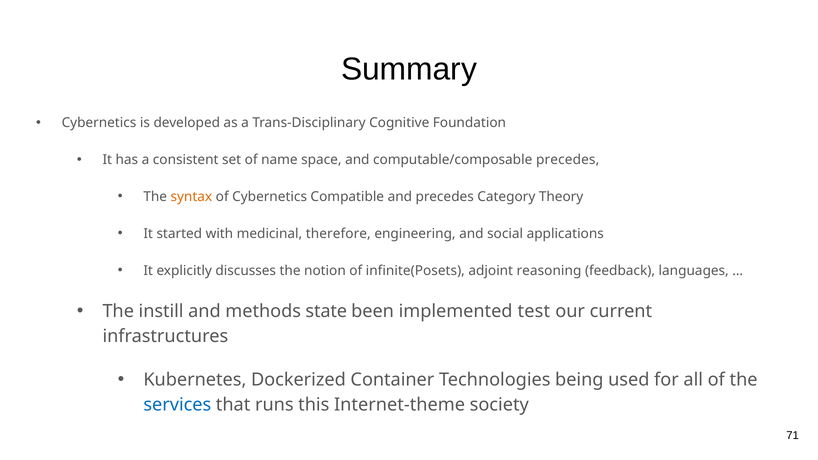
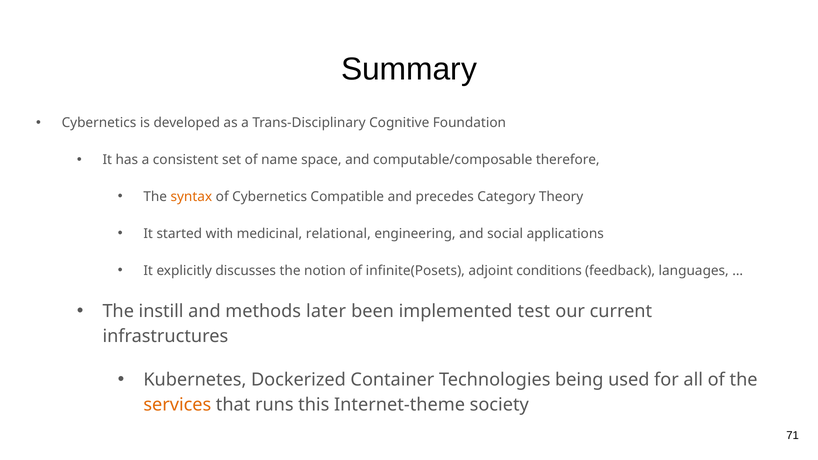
computable/composable precedes: precedes -> therefore
therefore: therefore -> relational
reasoning: reasoning -> conditions
state: state -> later
services colour: blue -> orange
